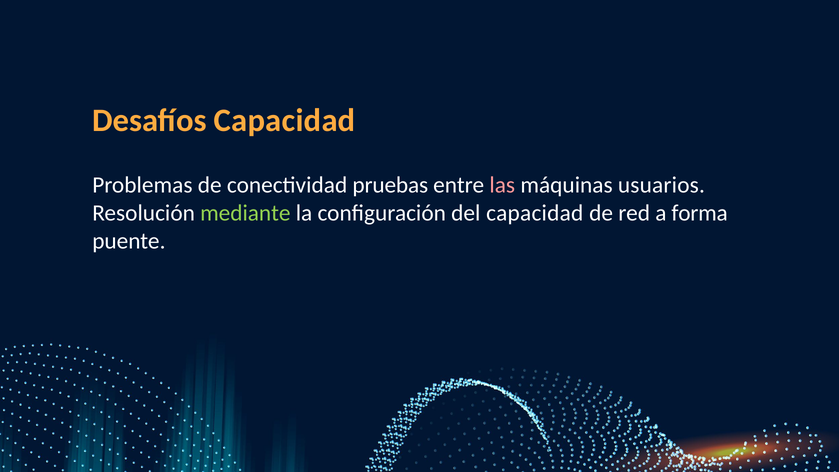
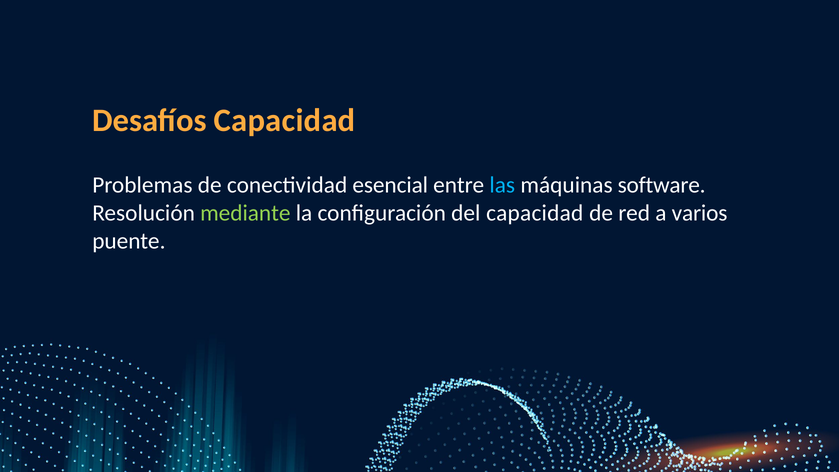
pruebas: pruebas -> esencial
las colour: pink -> light blue
usuarios: usuarios -> software
forma: forma -> varios
